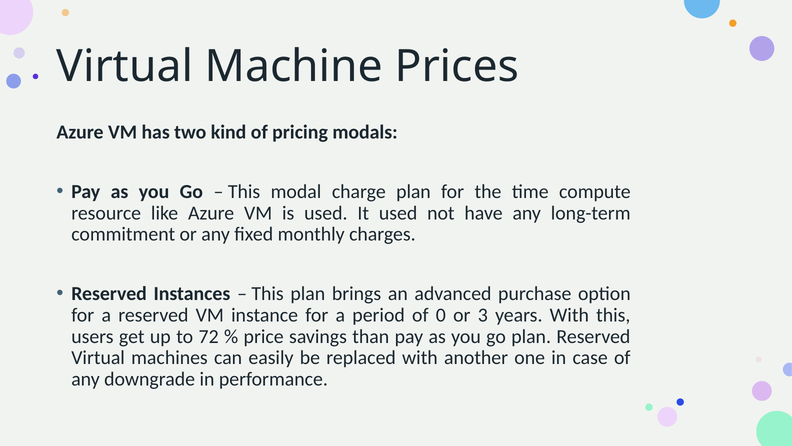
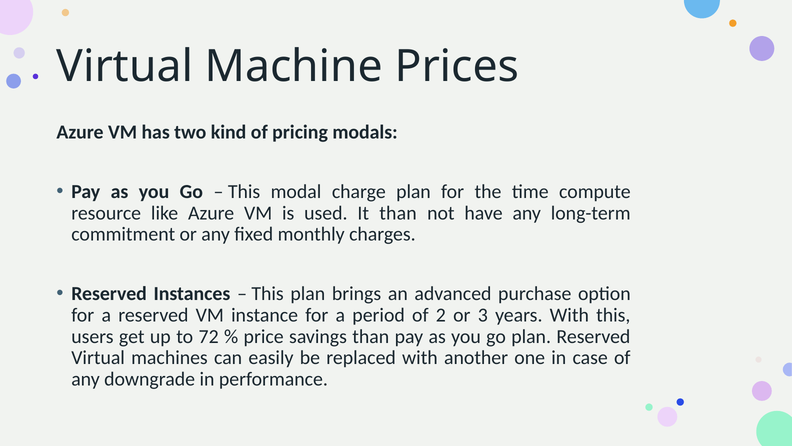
It used: used -> than
0: 0 -> 2
